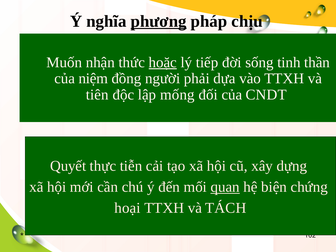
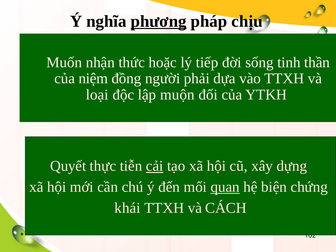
hoặc underline: present -> none
tiên: tiên -> loại
mống: mống -> muộn
CNDT: CNDT -> YTKH
cải underline: none -> present
hoại: hoại -> khái
TÁCH: TÁCH -> CÁCH
